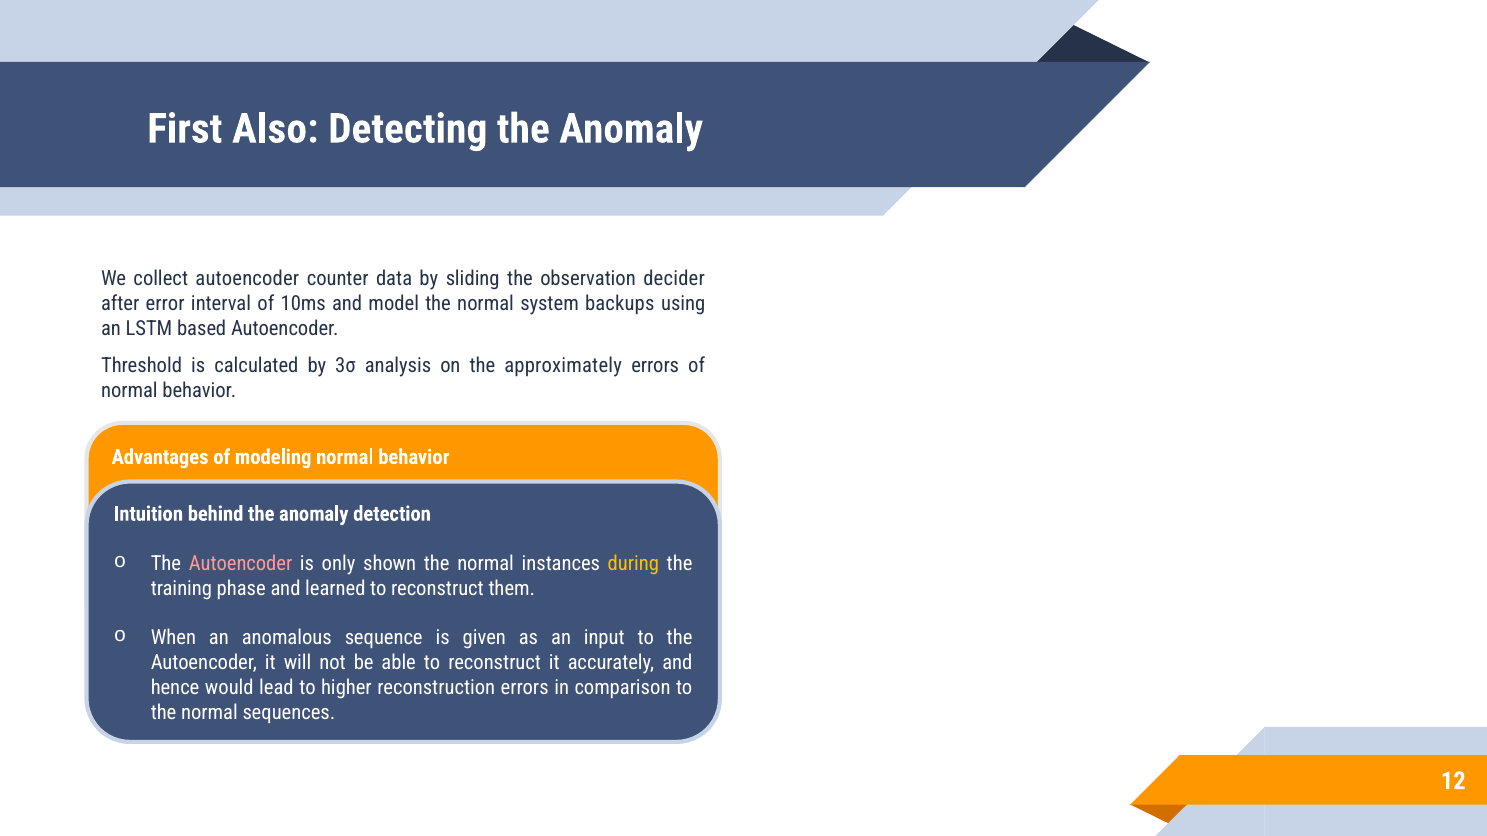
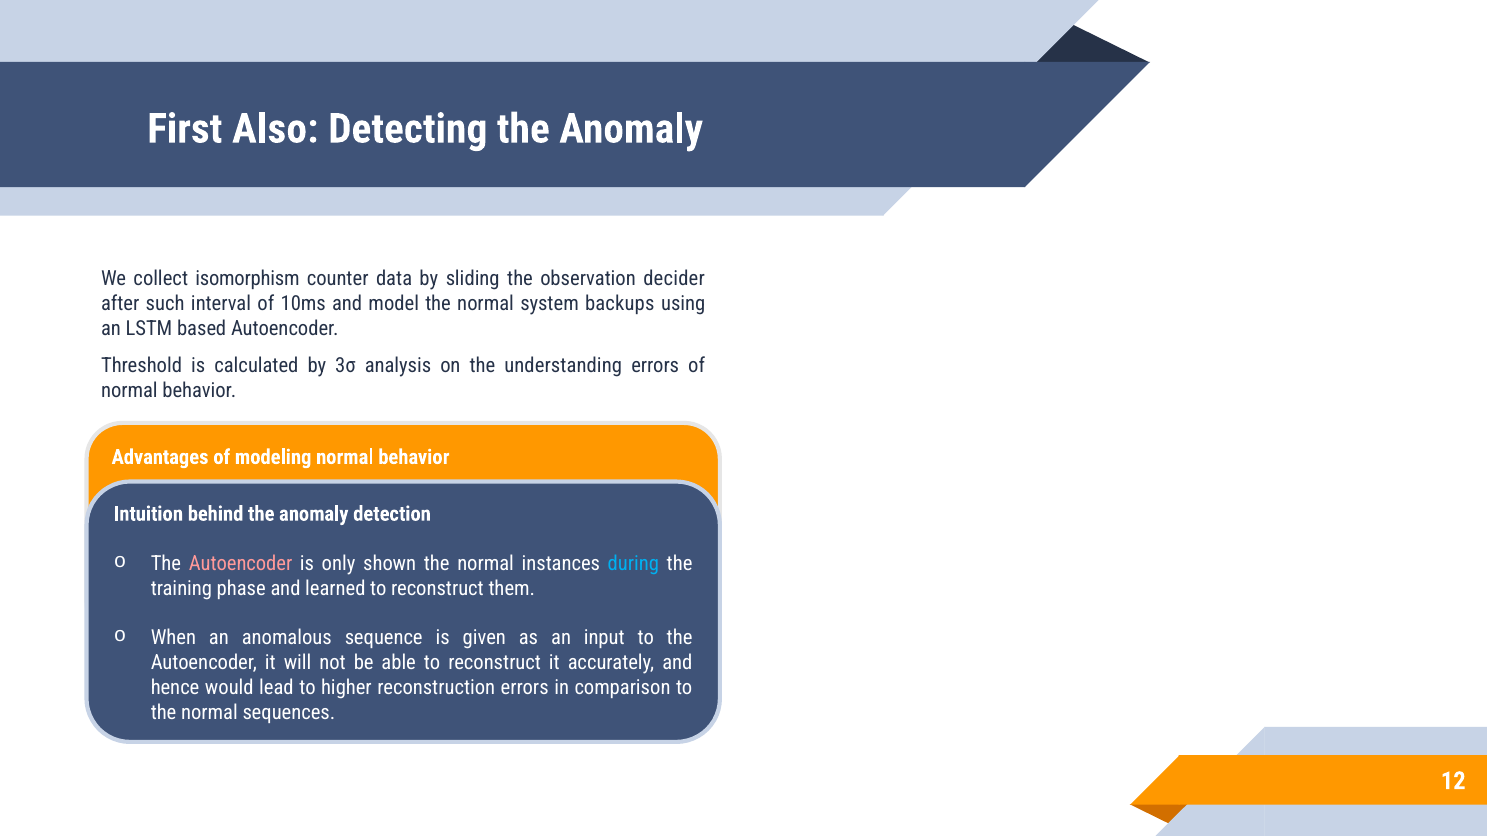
collect autoencoder: autoencoder -> isomorphism
error: error -> such
approximately: approximately -> understanding
during colour: yellow -> light blue
